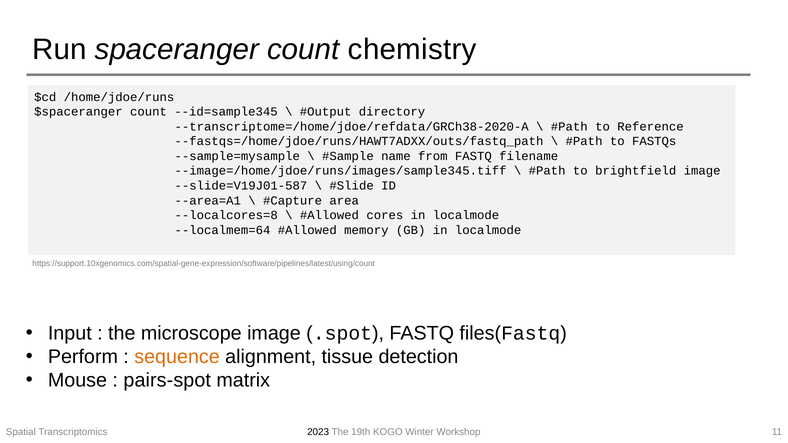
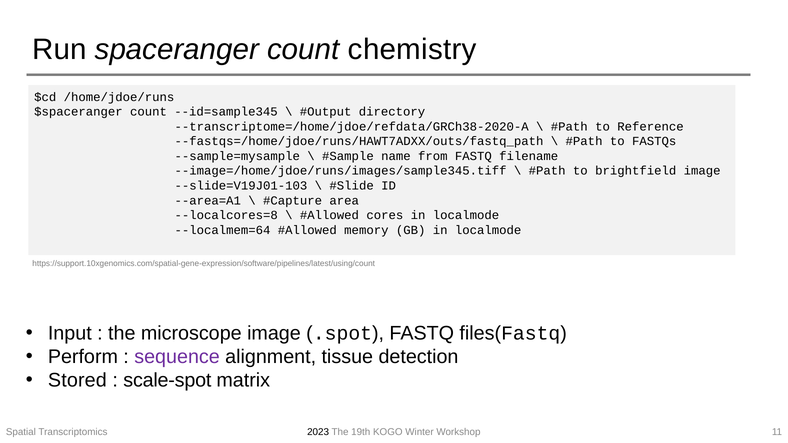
--slide=V19J01-587: --slide=V19J01-587 -> --slide=V19J01-103
sequence colour: orange -> purple
Mouse: Mouse -> Stored
pairs-spot: pairs-spot -> scale-spot
